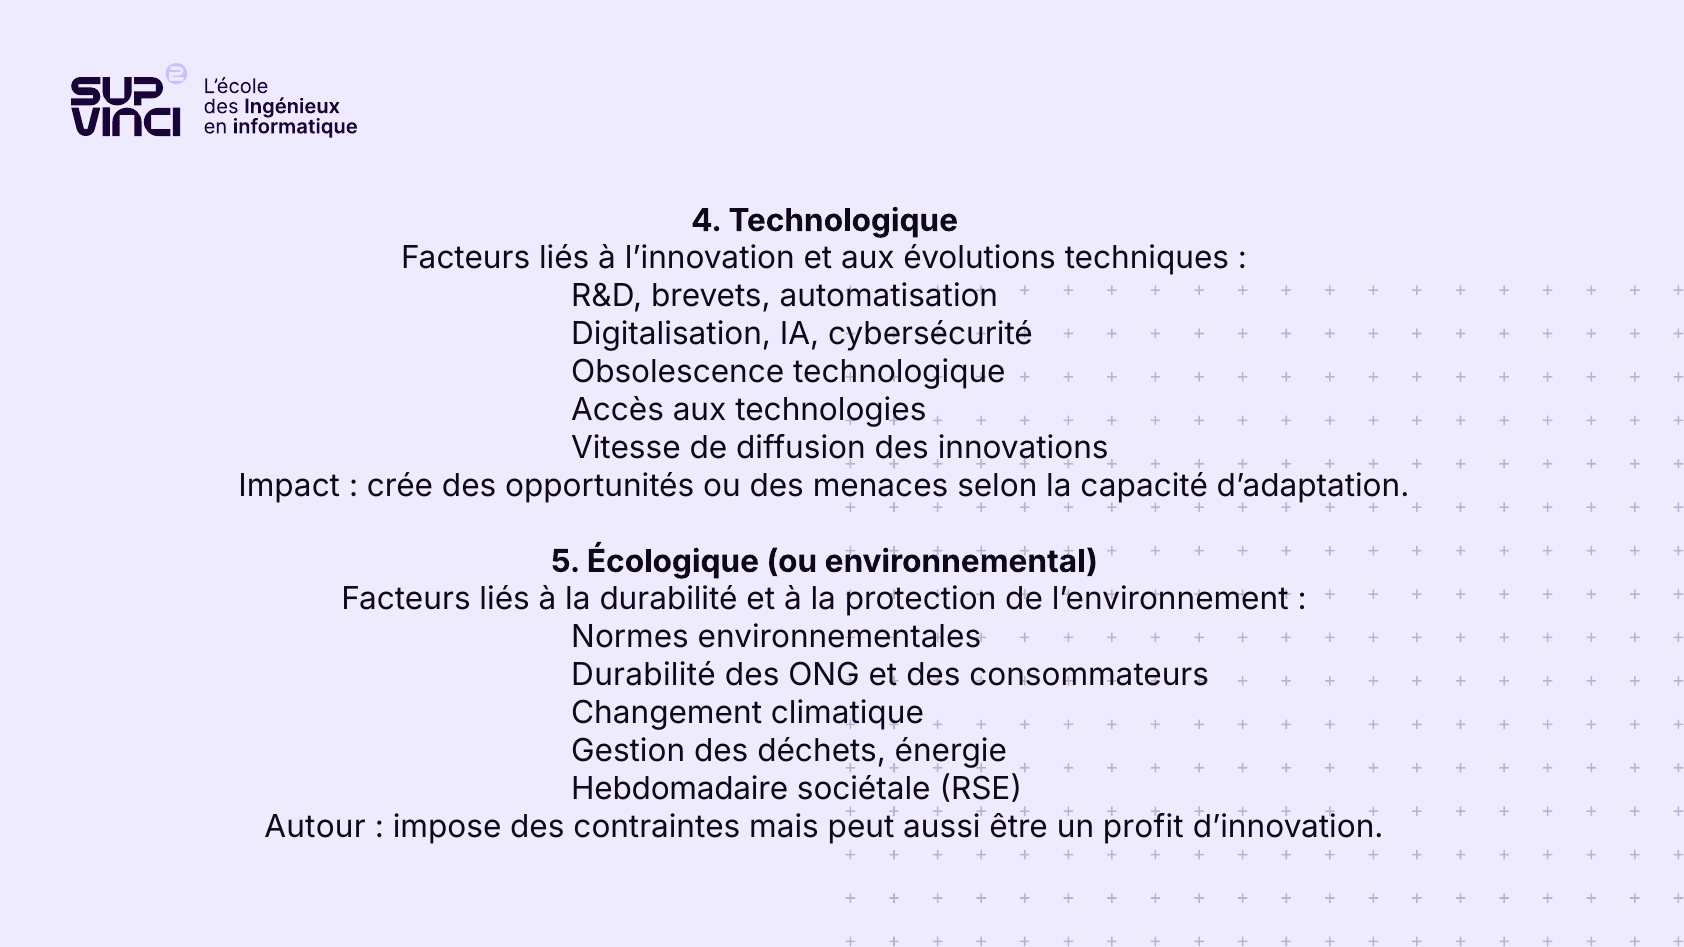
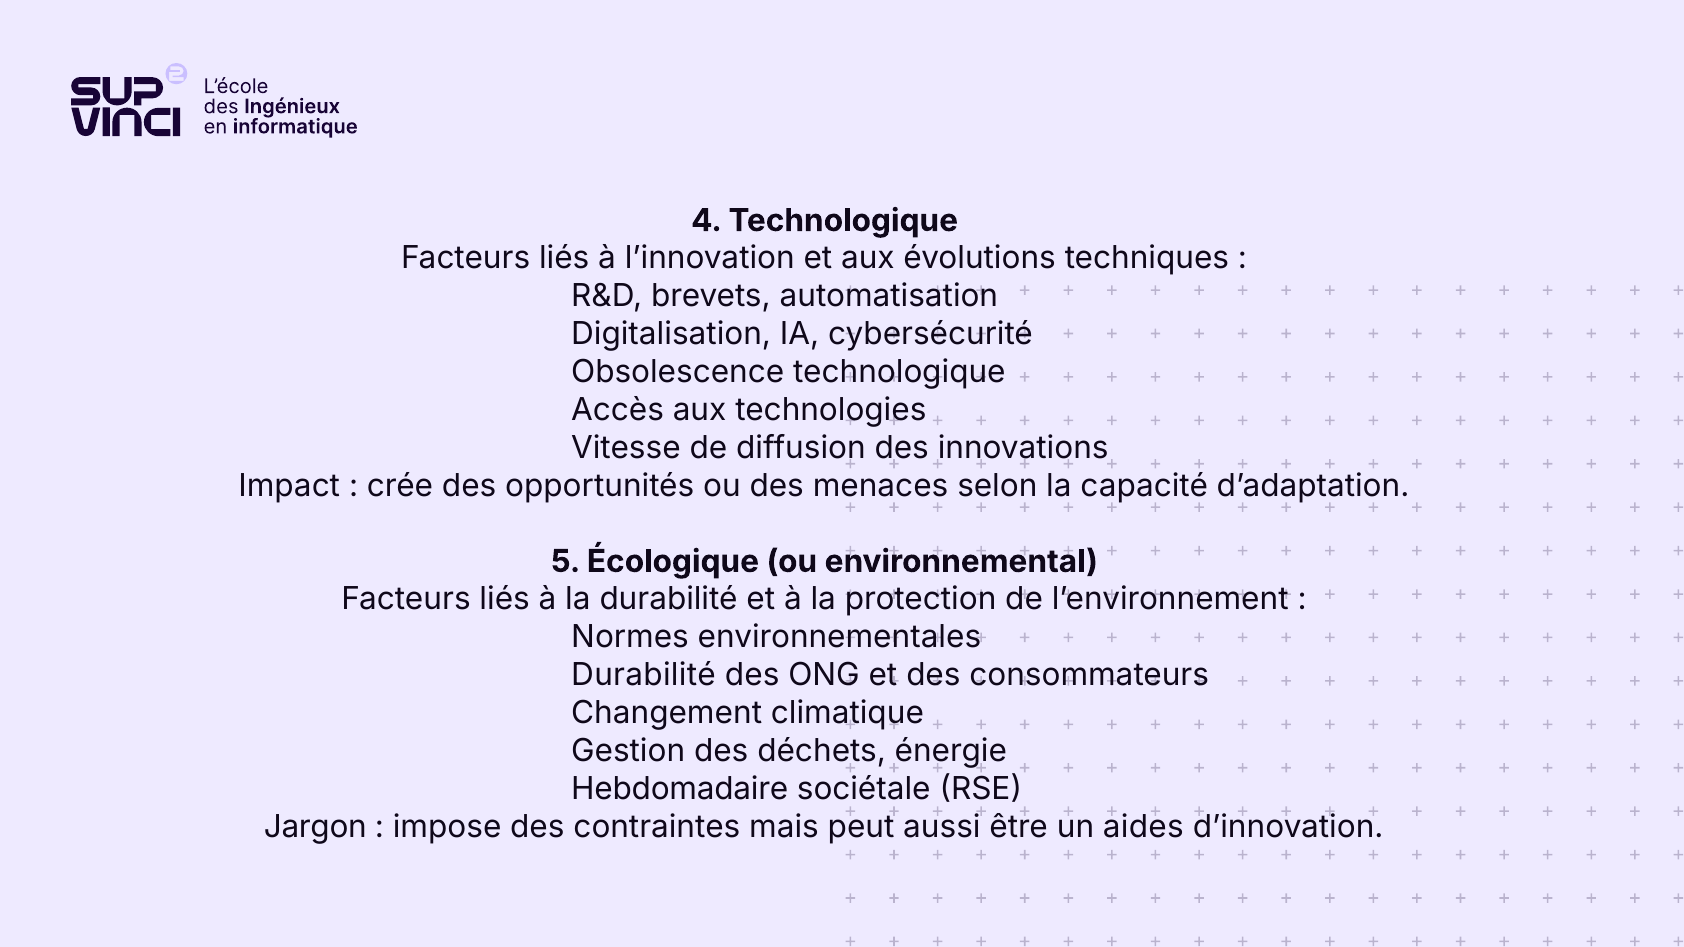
Autour: Autour -> Jargon
profit: profit -> aides
